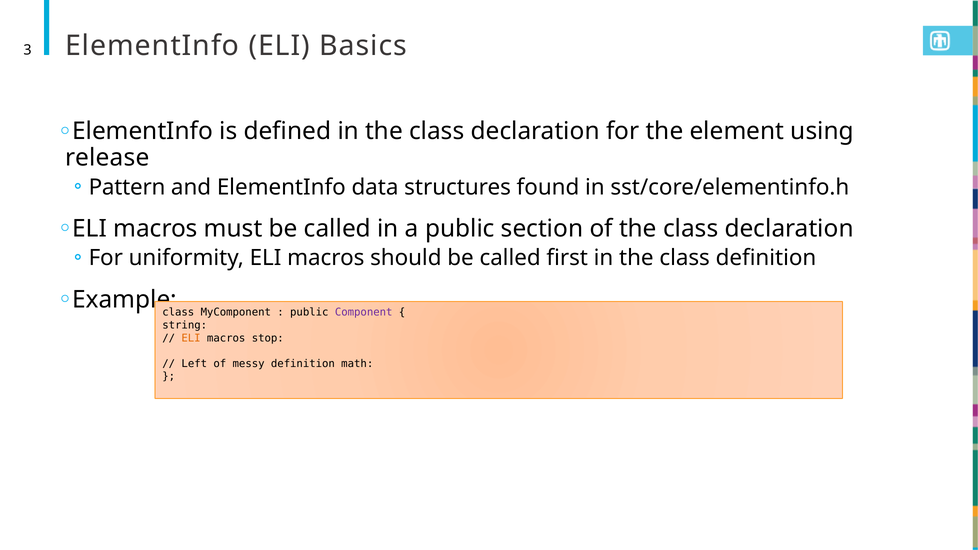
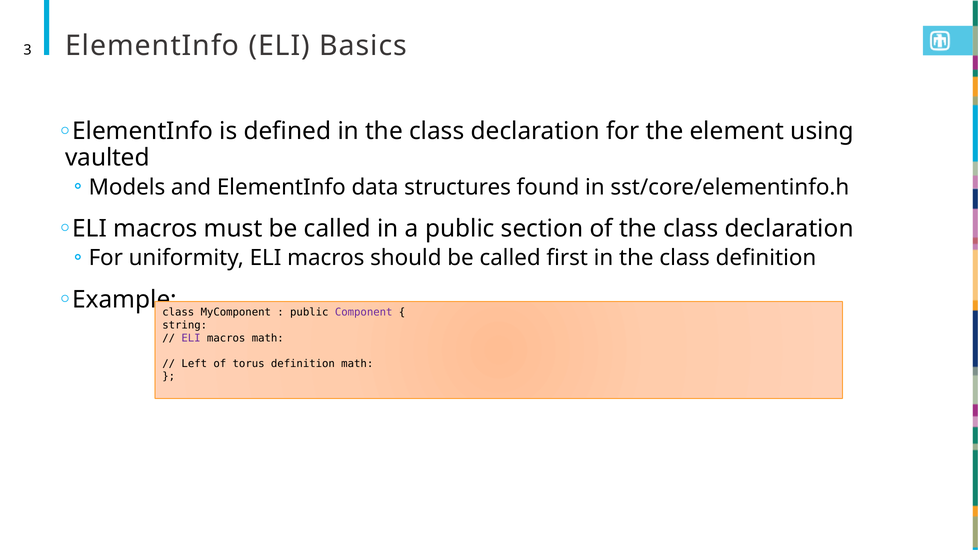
release: release -> vaulted
Pattern: Pattern -> Models
ELI at (191, 338) colour: orange -> purple
macros stop: stop -> math
messy: messy -> torus
